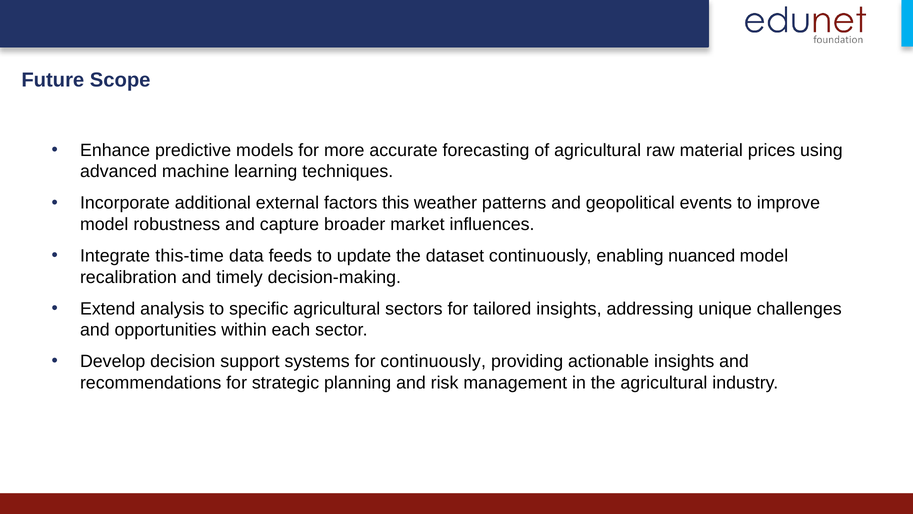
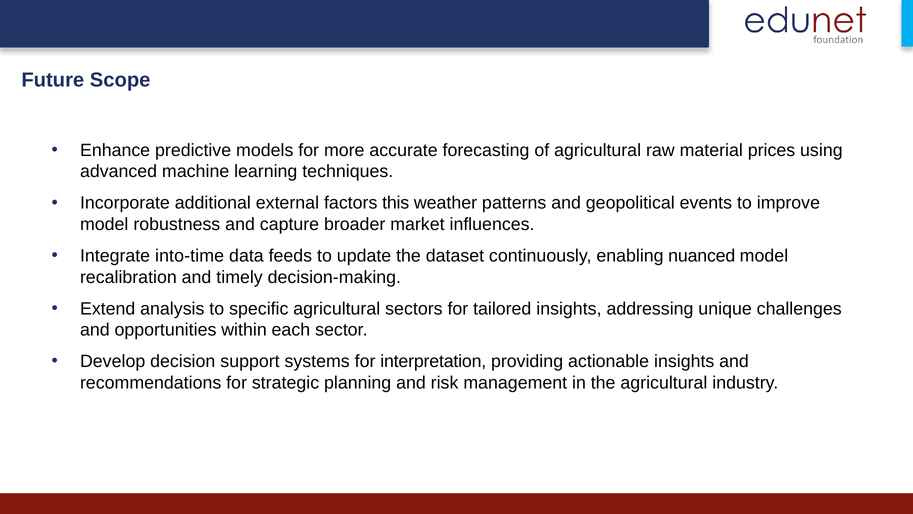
this-time: this-time -> into-time
for continuously: continuously -> interpretation
